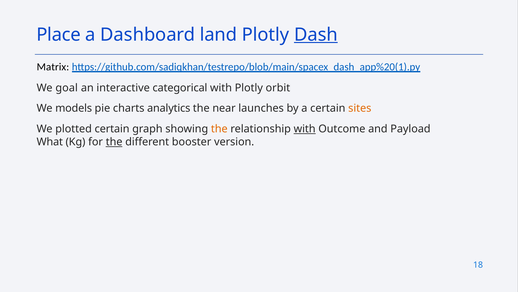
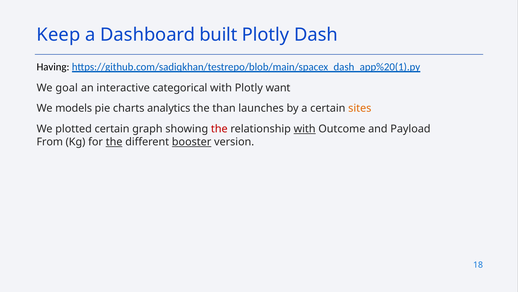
Place: Place -> Keep
land: land -> built
Dash underline: present -> none
Matrix: Matrix -> Having
orbit: orbit -> want
near: near -> than
the at (219, 129) colour: orange -> red
What: What -> From
booster underline: none -> present
